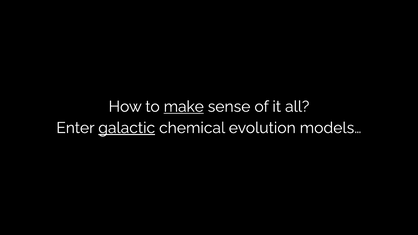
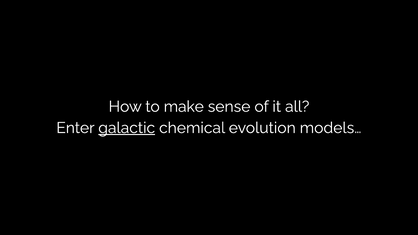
make underline: present -> none
